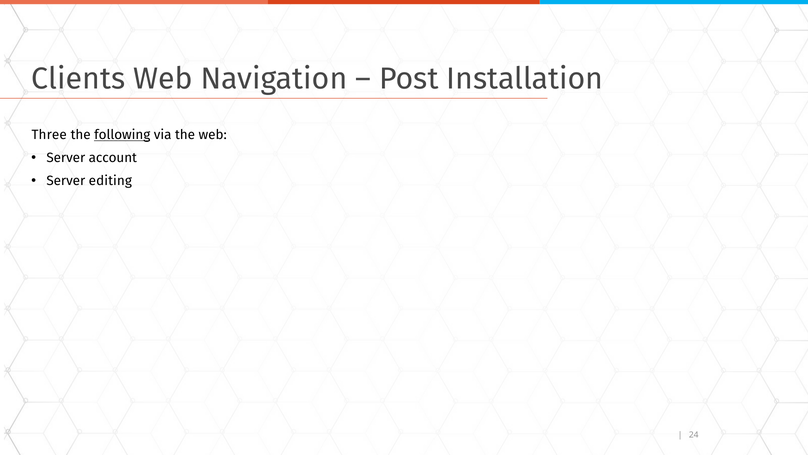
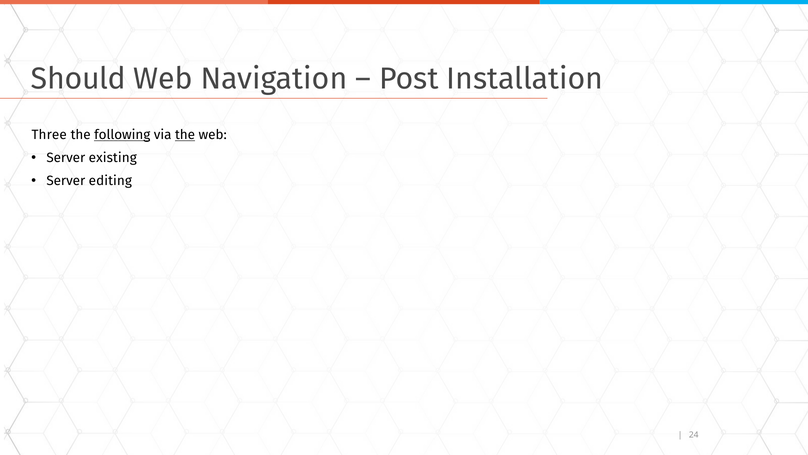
Clients: Clients -> Should
the at (185, 135) underline: none -> present
account: account -> existing
